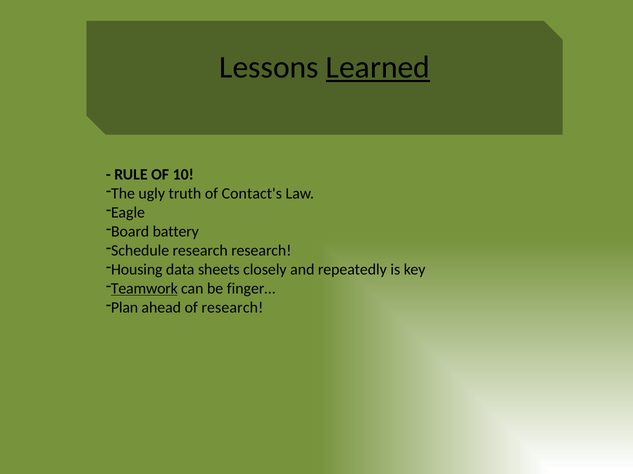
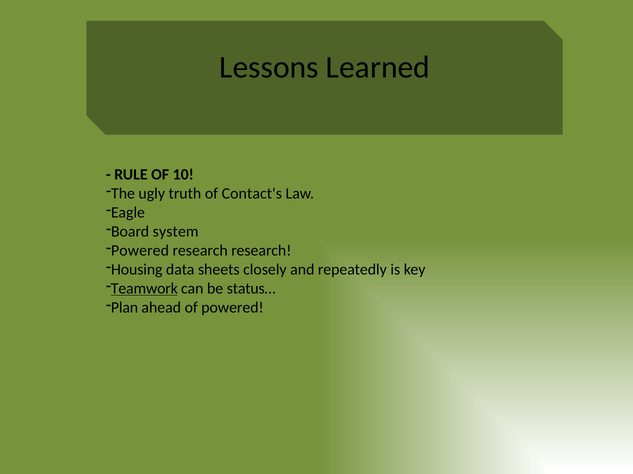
Learned underline: present -> none
battery: battery -> system
Schedule at (140, 251): Schedule -> Powered
finger…: finger… -> status…
of research: research -> powered
